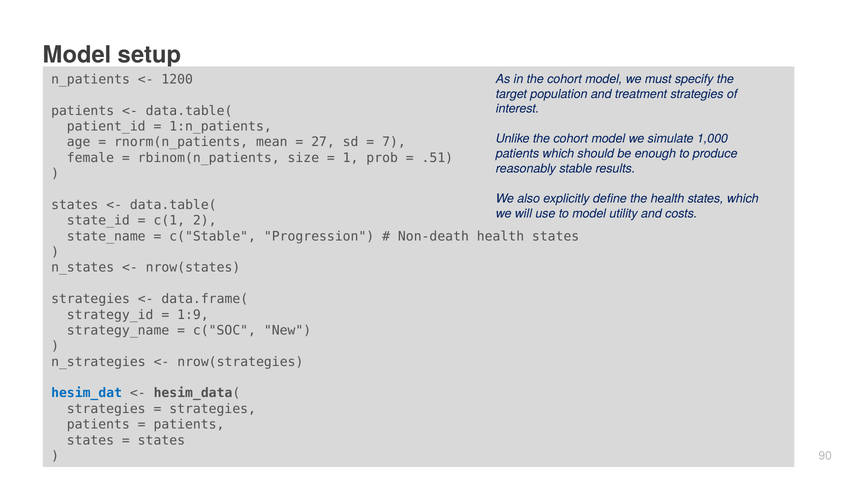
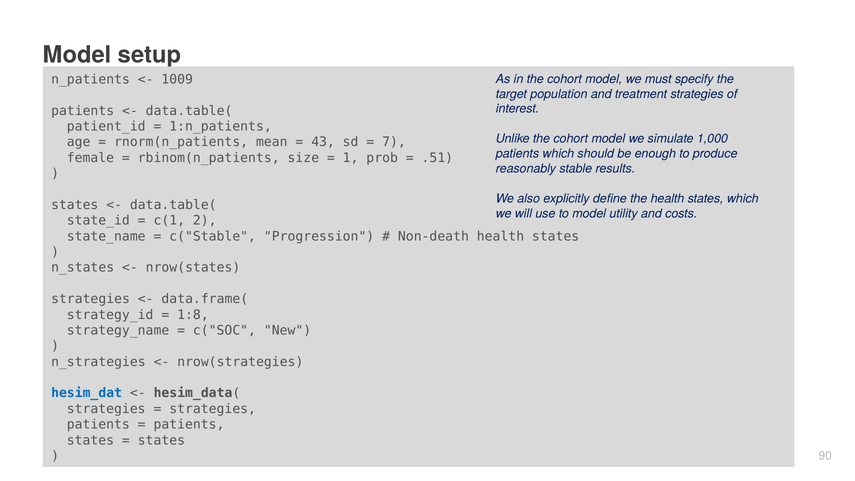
1200: 1200 -> 1009
27: 27 -> 43
1:9: 1:9 -> 1:8
